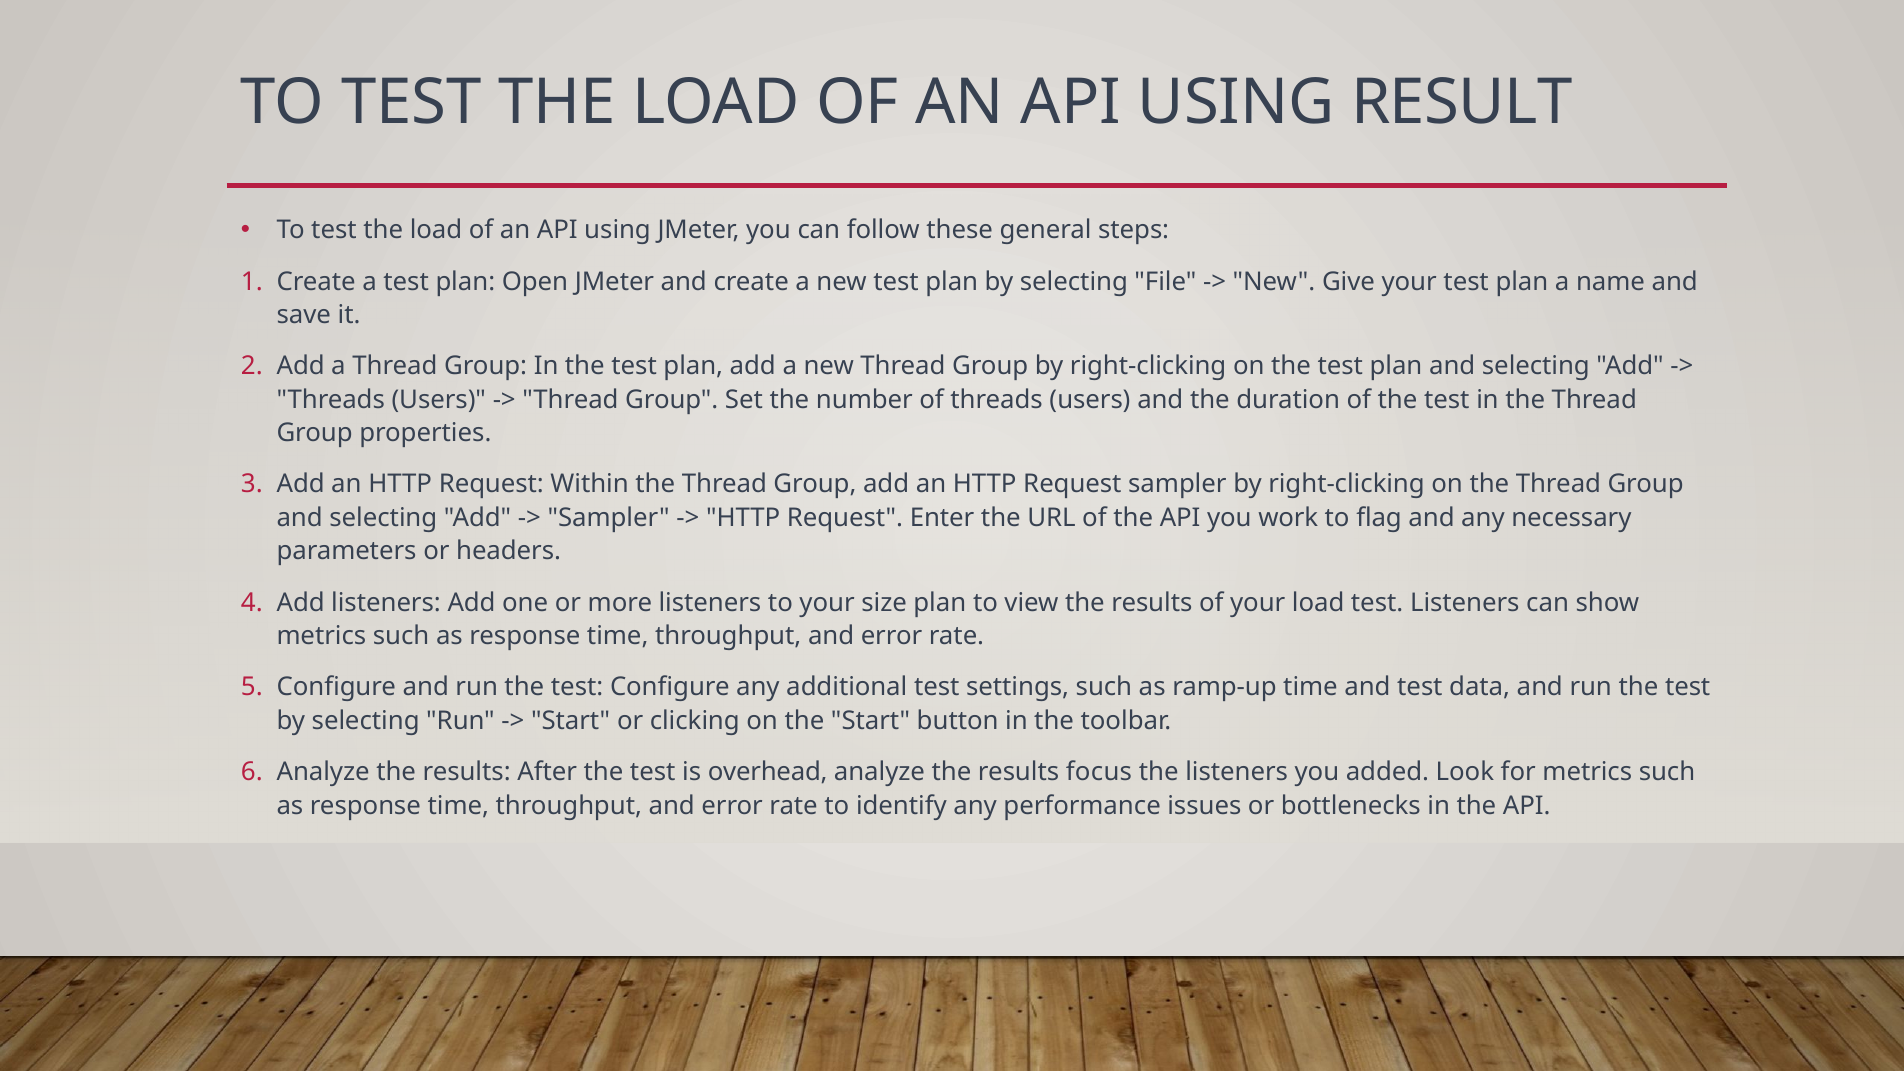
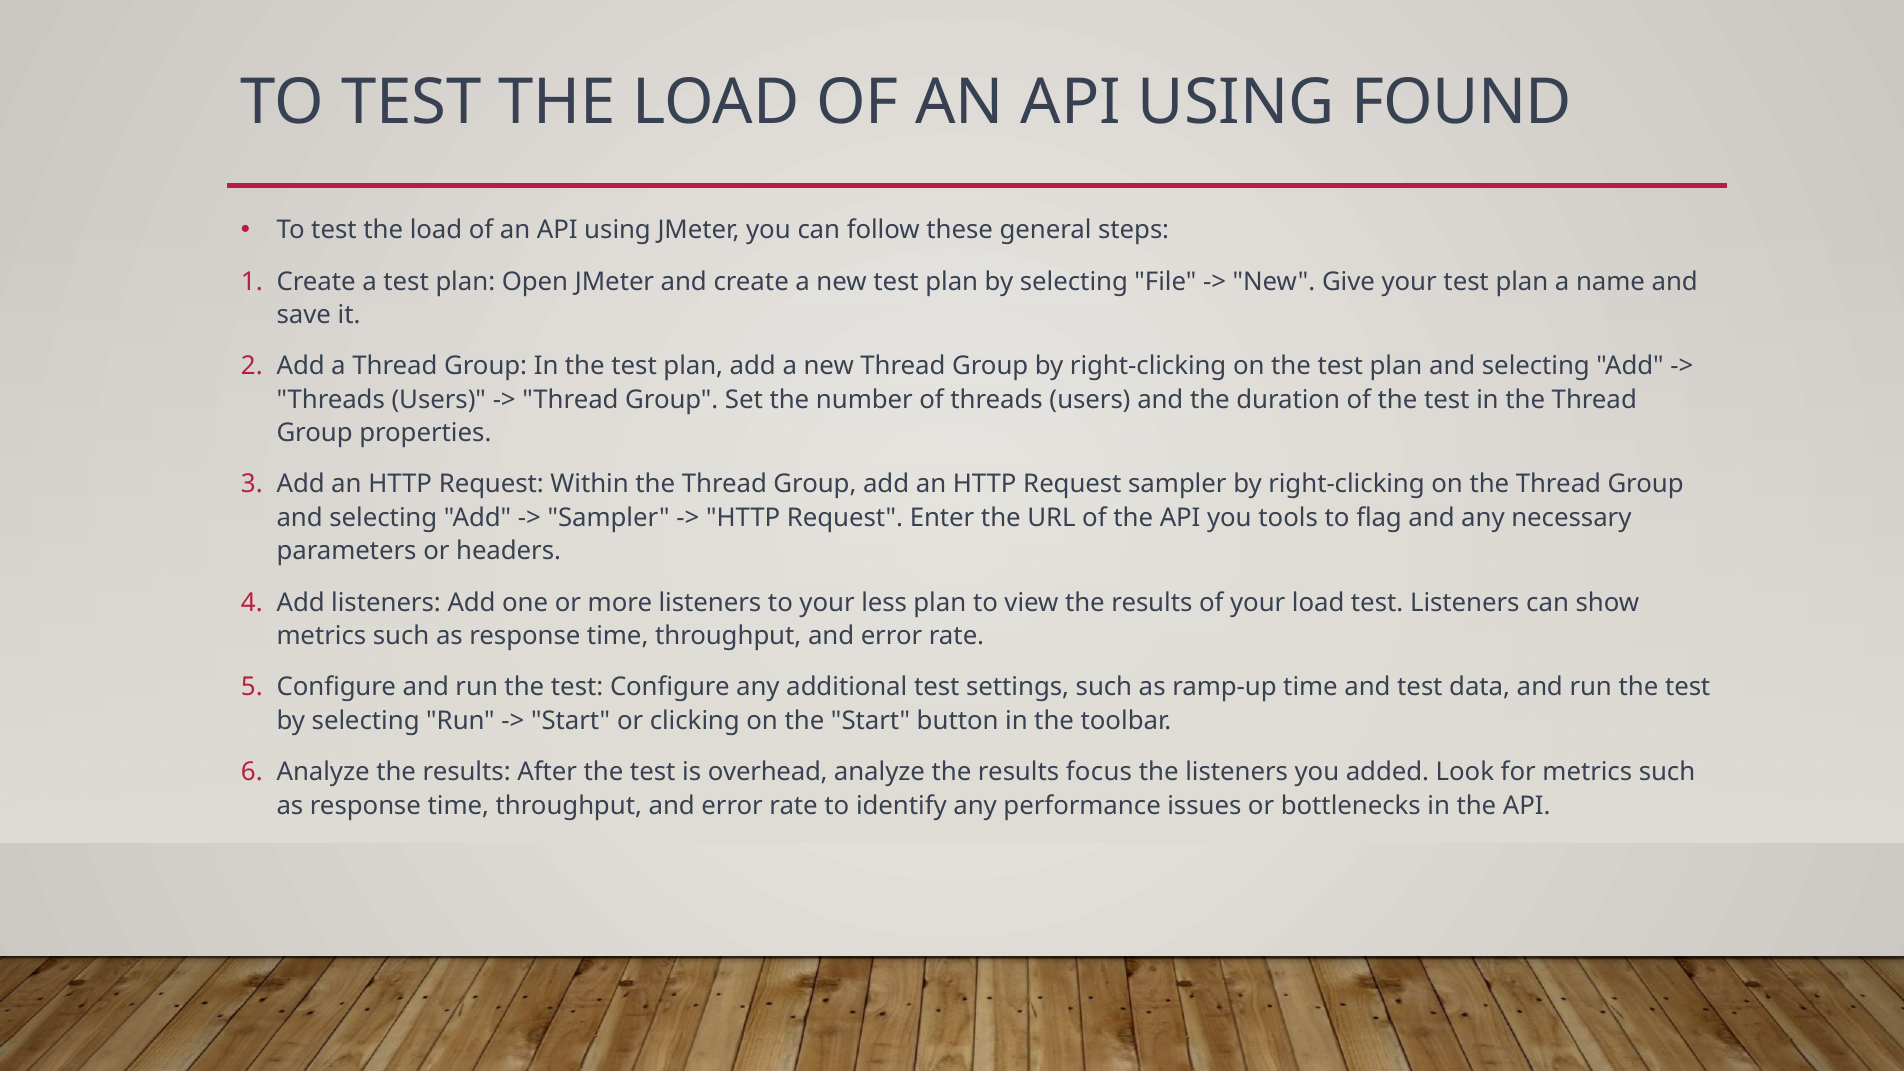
RESULT: RESULT -> FOUND
work: work -> tools
size: size -> less
